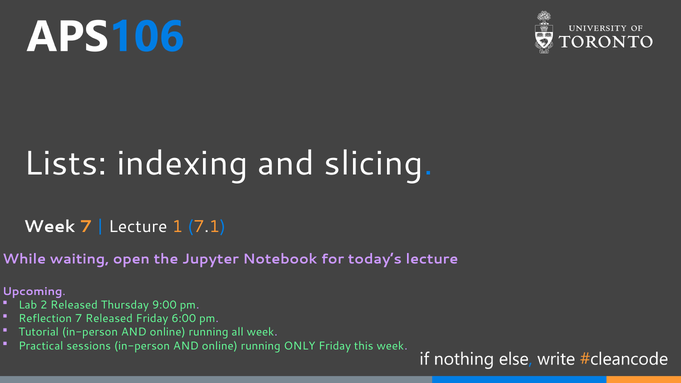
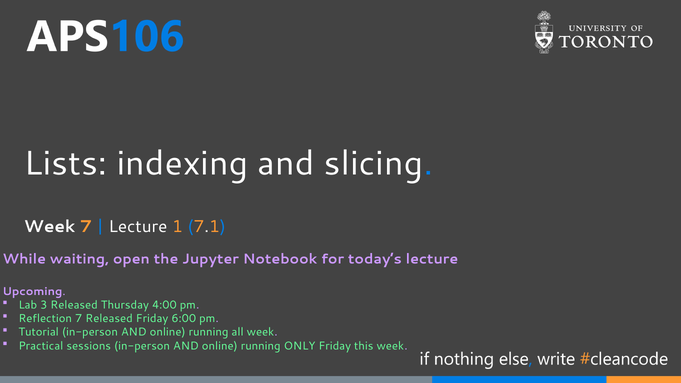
2: 2 -> 3
9:00: 9:00 -> 4:00
